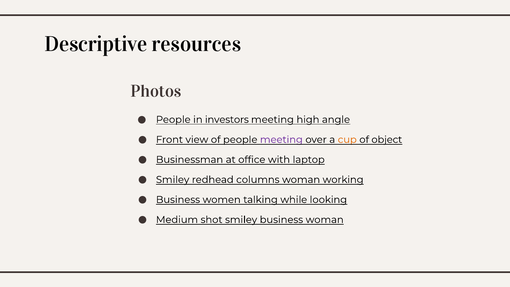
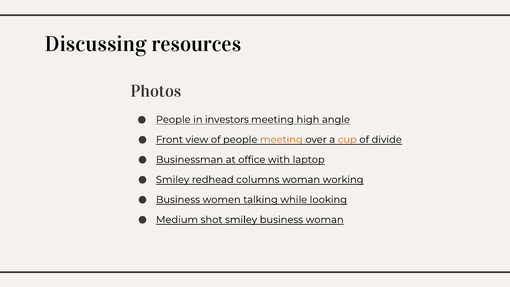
Descriptive: Descriptive -> Discussing
meeting at (281, 140) colour: purple -> orange
object: object -> divide
